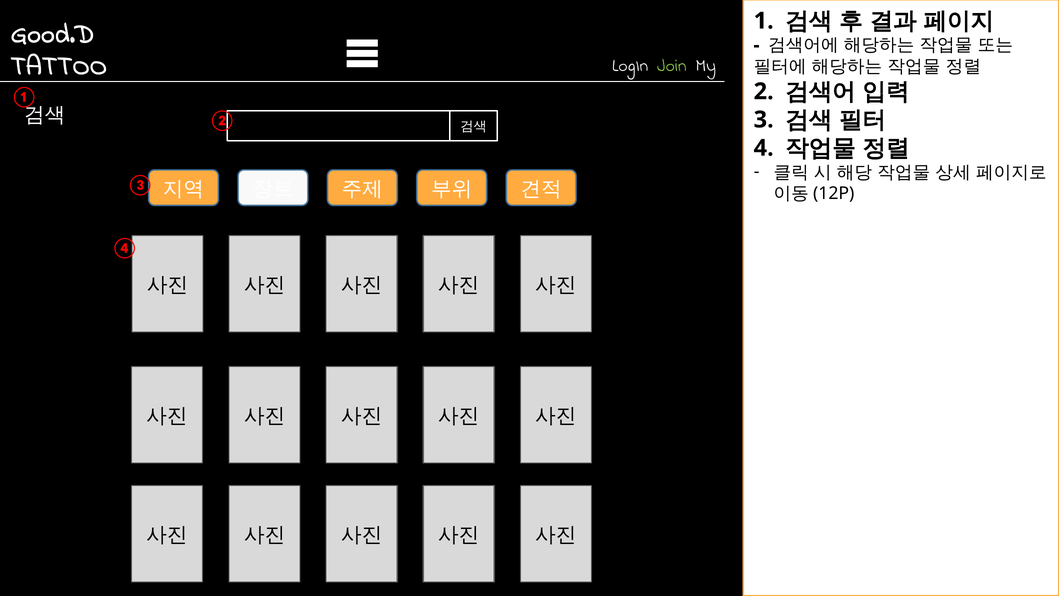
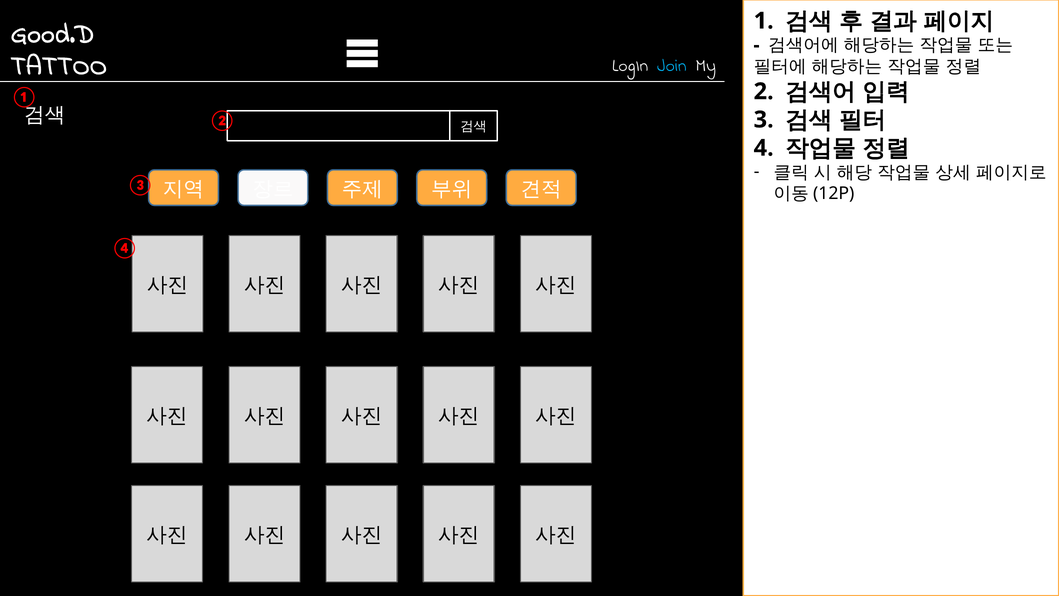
Join colour: light green -> light blue
